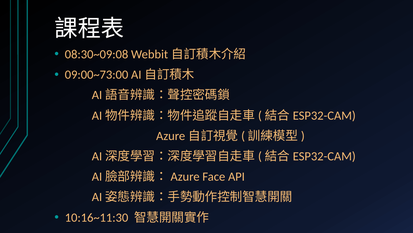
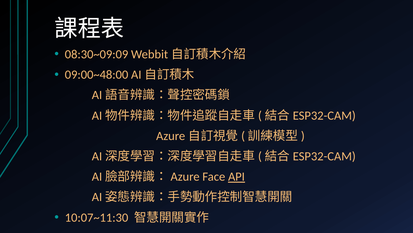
08:30~09:08: 08:30~09:08 -> 08:30~09:09
09:00~73:00: 09:00~73:00 -> 09:00~48:00
API underline: none -> present
10:16~11:30: 10:16~11:30 -> 10:07~11:30
